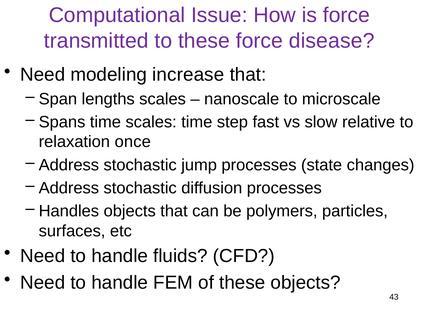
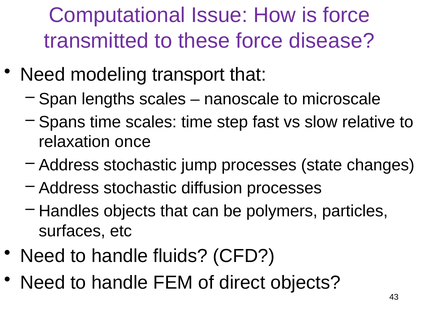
increase: increase -> transport
of these: these -> direct
